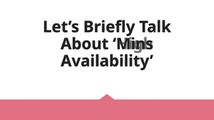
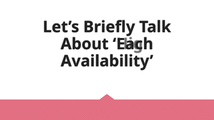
Mins: Mins -> Each
